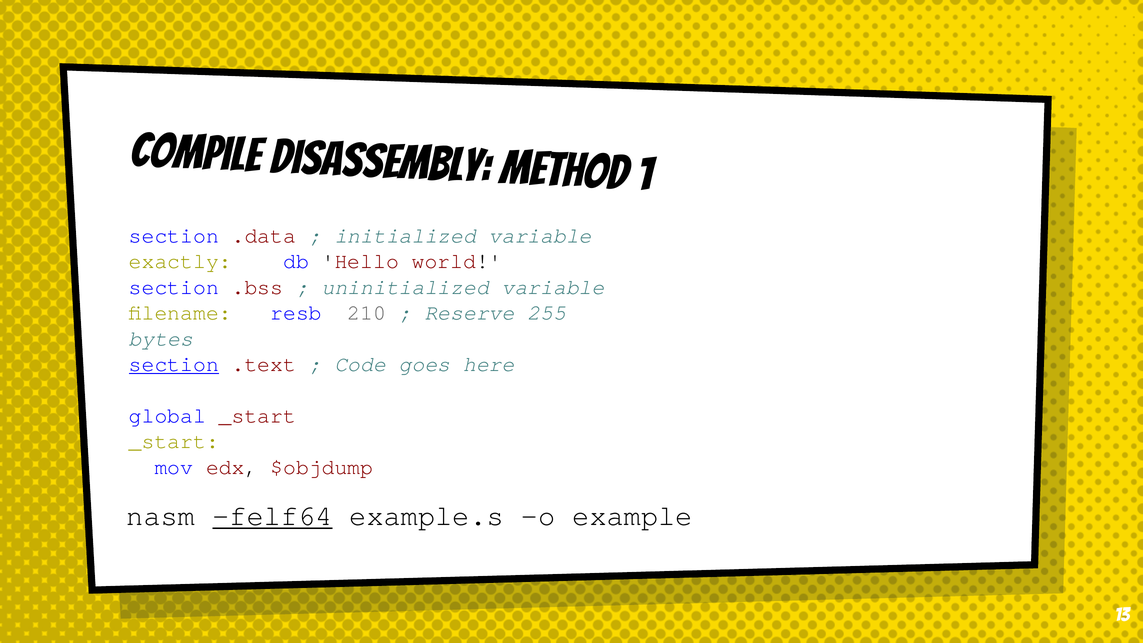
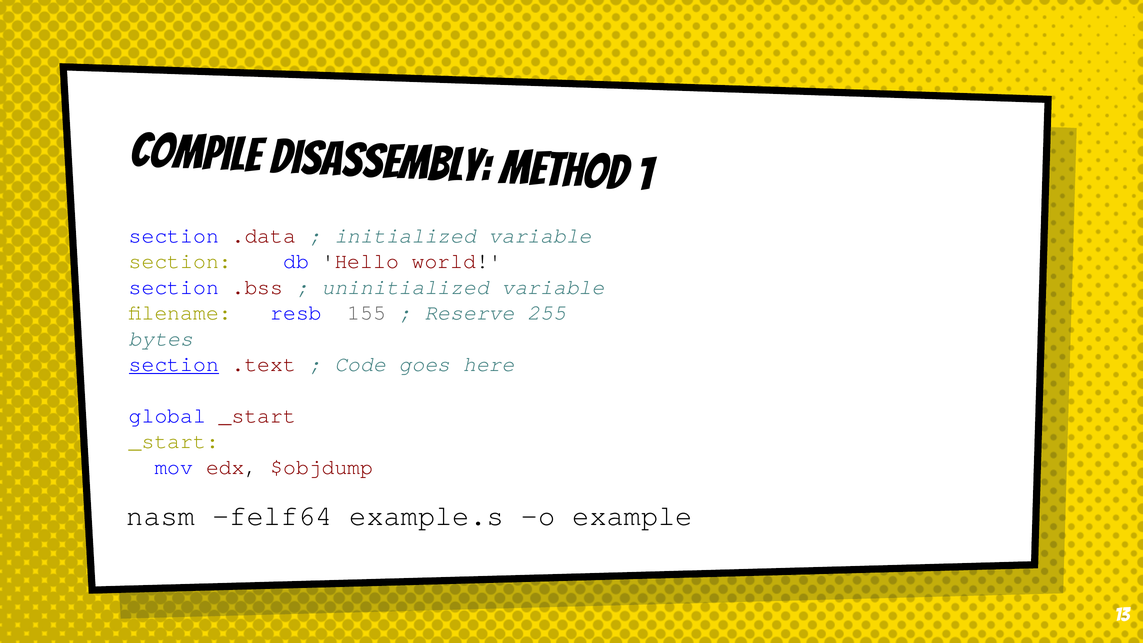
exactly at (180, 261): exactly -> section
210: 210 -> 155
felf64 underline: present -> none
